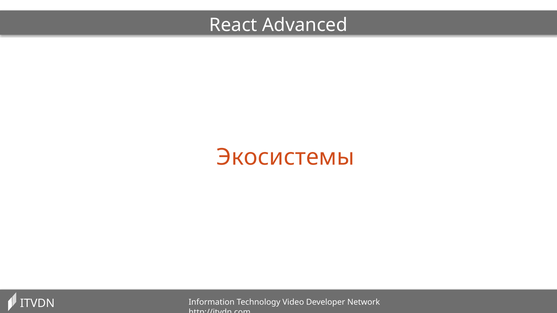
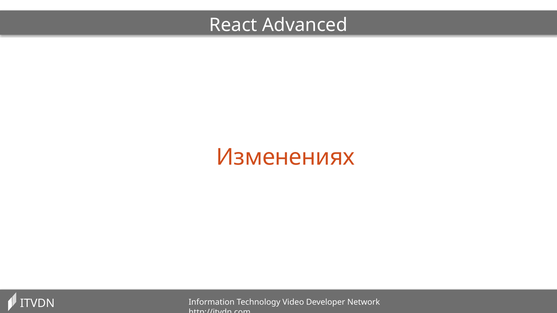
Экосистемы: Экосистемы -> Изменениях
